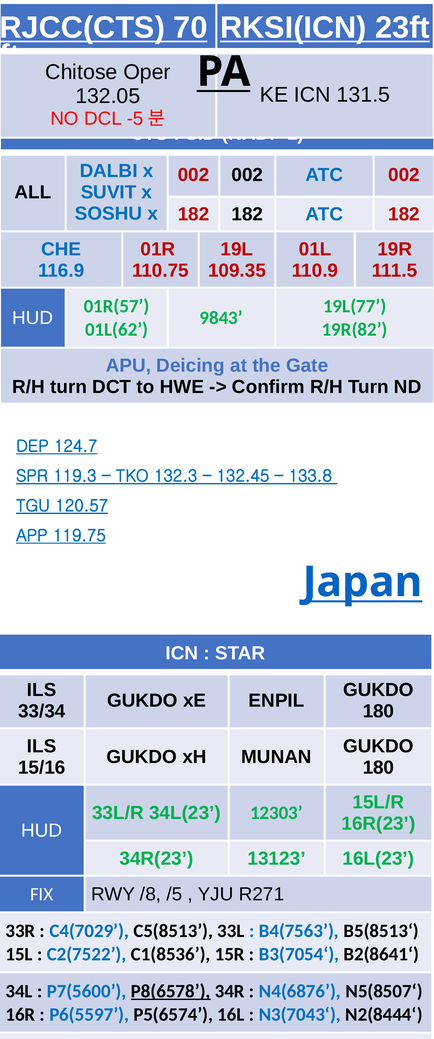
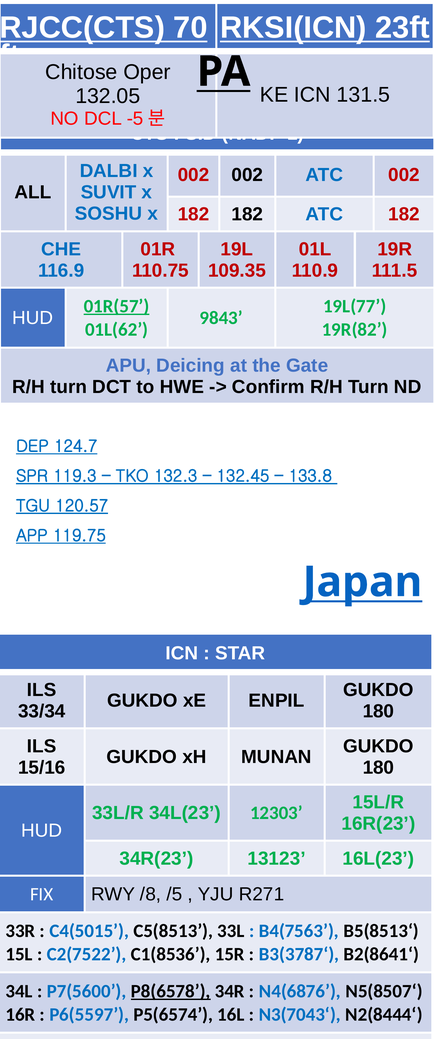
01R(57 underline: none -> present
C4(7029: C4(7029 -> C4(5015
B3(7054‘: B3(7054‘ -> B3(3787‘
